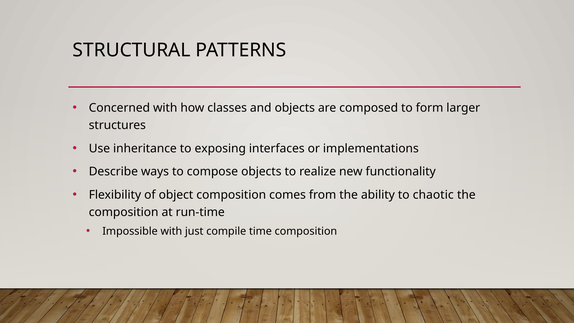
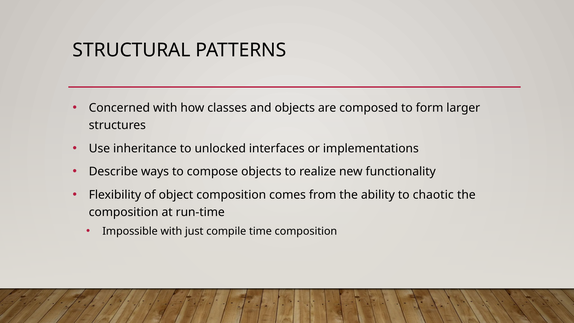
exposing: exposing -> unlocked
